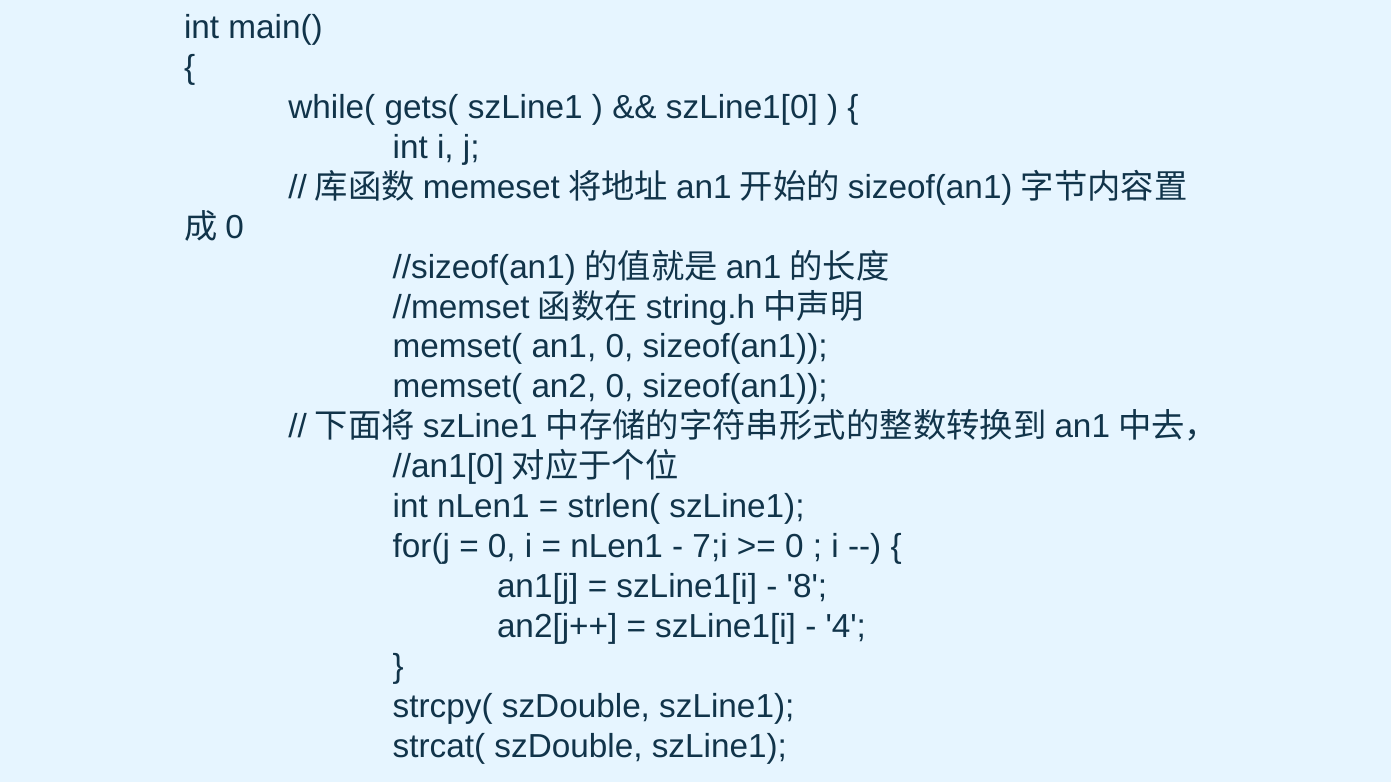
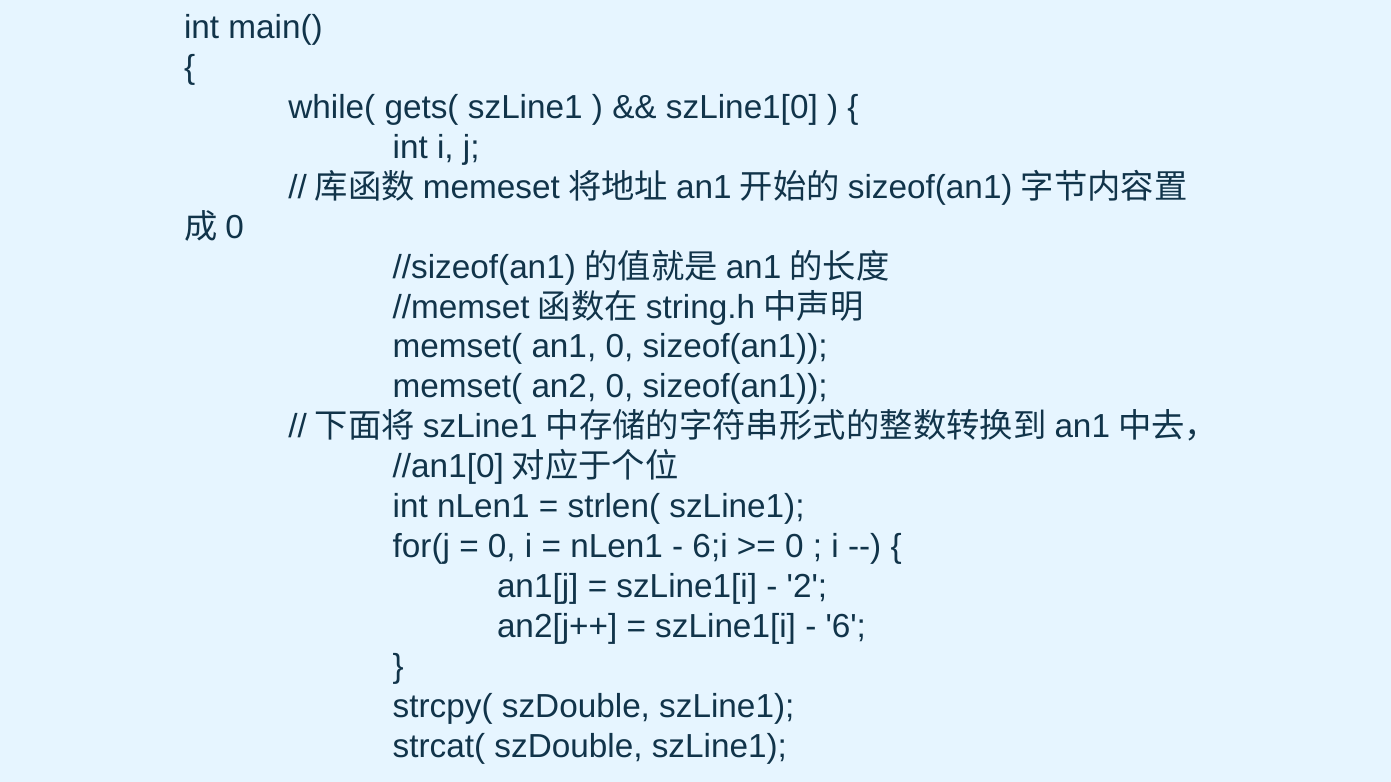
7;i: 7;i -> 6;i
8: 8 -> 2
4: 4 -> 6
